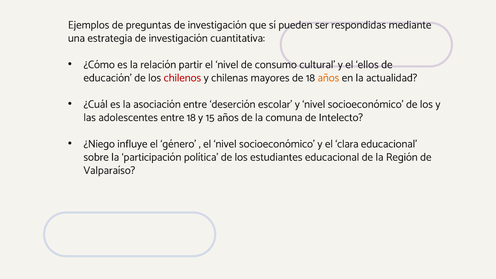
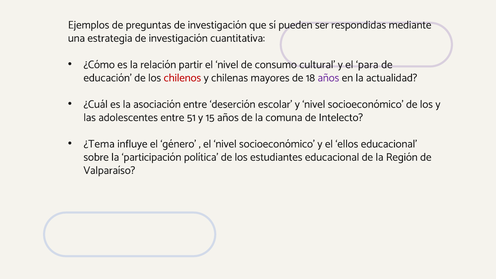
ellos: ellos -> para
años at (328, 78) colour: orange -> purple
entre 18: 18 -> 51
¿Niego: ¿Niego -> ¿Tema
clara: clara -> ellos
